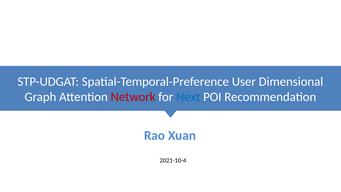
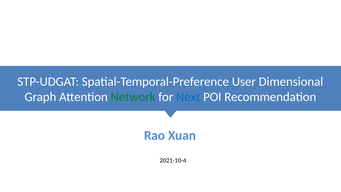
Network colour: red -> green
